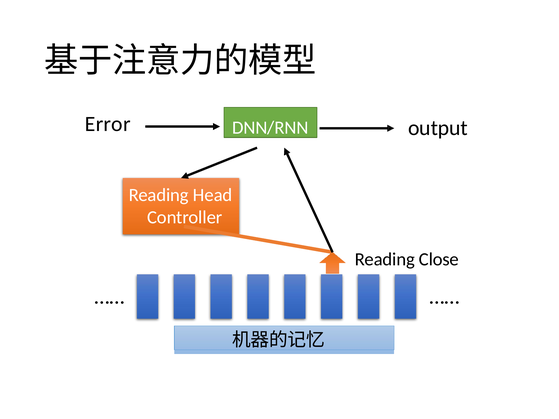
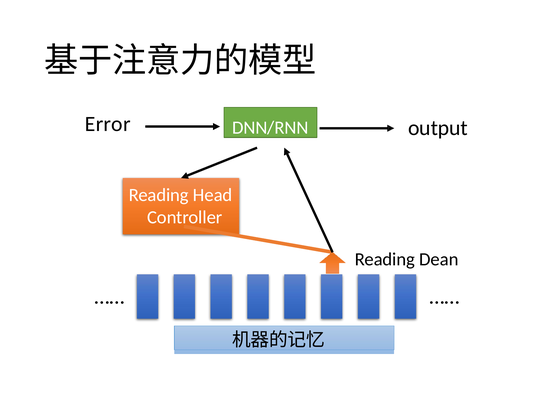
Close: Close -> Dean
